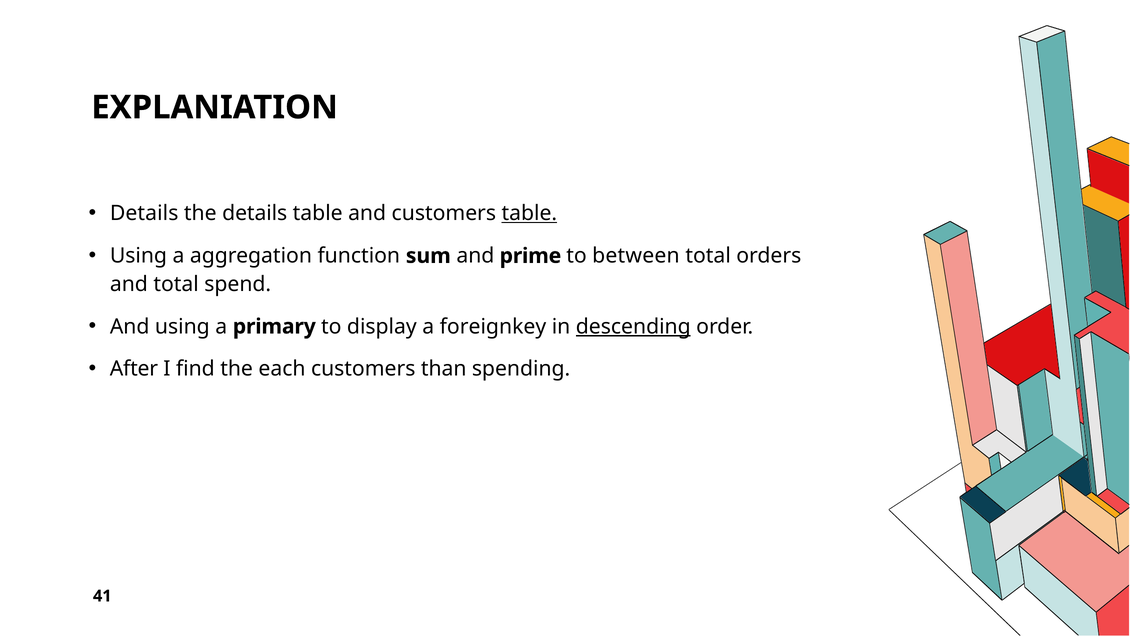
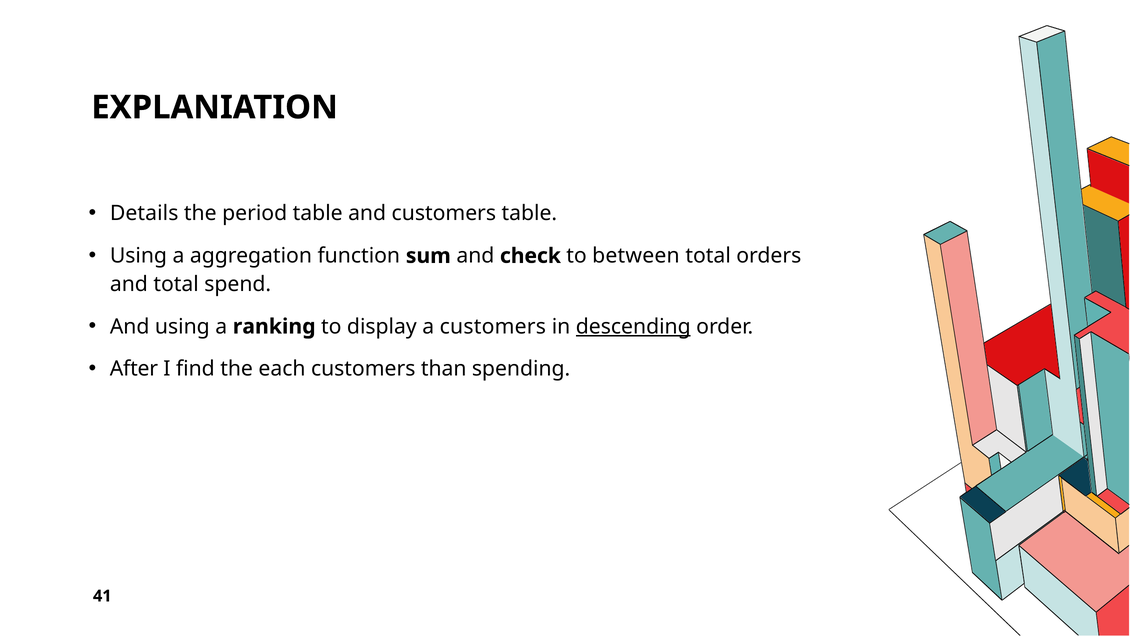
the details: details -> period
table at (529, 213) underline: present -> none
prime: prime -> check
primary: primary -> ranking
a foreignkey: foreignkey -> customers
